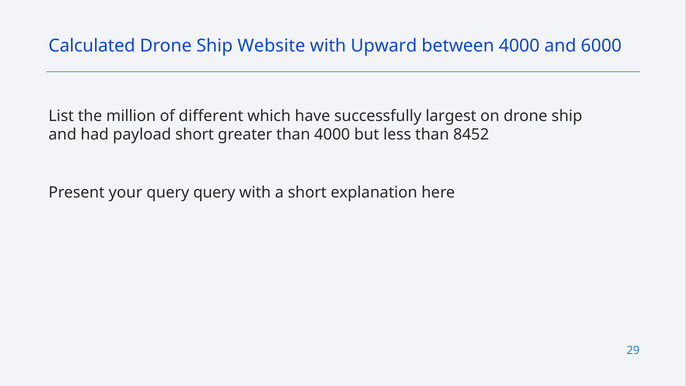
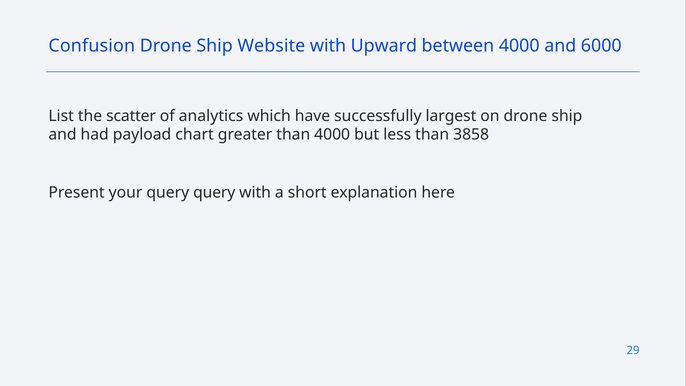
Calculated: Calculated -> Confusion
million: million -> scatter
different: different -> analytics
payload short: short -> chart
8452: 8452 -> 3858
